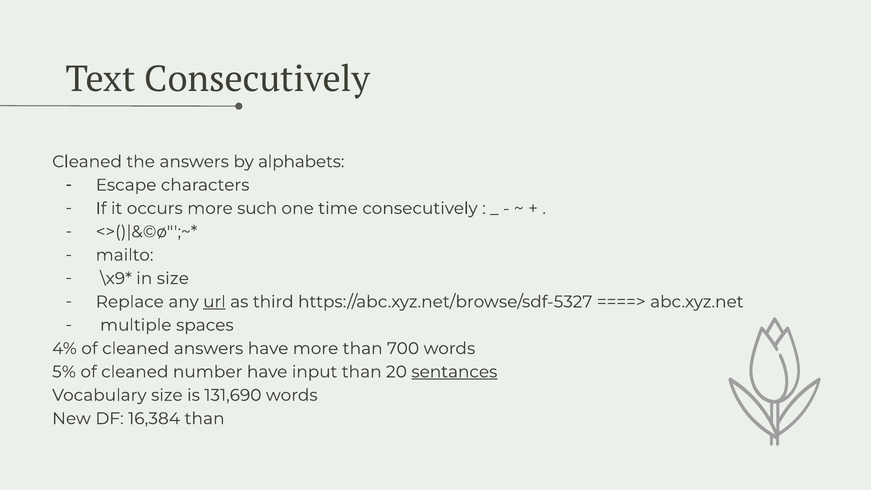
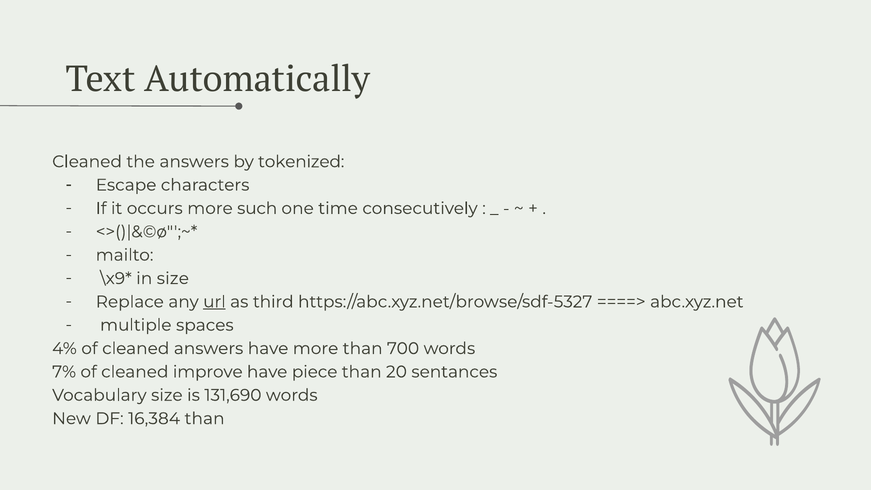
Text Consecutively: Consecutively -> Automatically
alphabets: alphabets -> tokenized
5%: 5% -> 7%
number: number -> improve
input: input -> piece
sentances underline: present -> none
